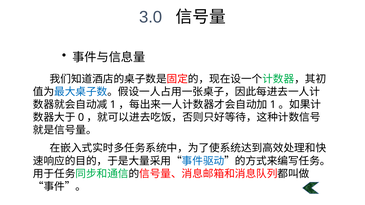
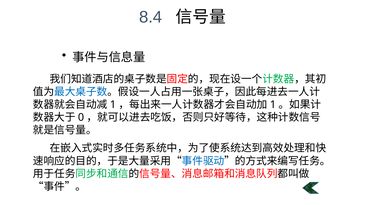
3.0: 3.0 -> 8.4
